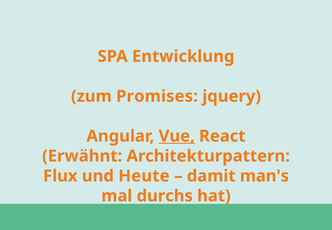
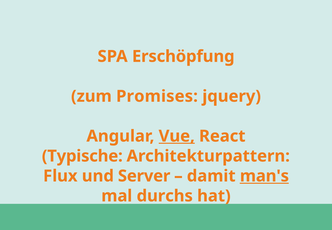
Entwicklung: Entwicklung -> Erschöpfung
Erwähnt: Erwähnt -> Typische
Heute: Heute -> Server
man's underline: none -> present
